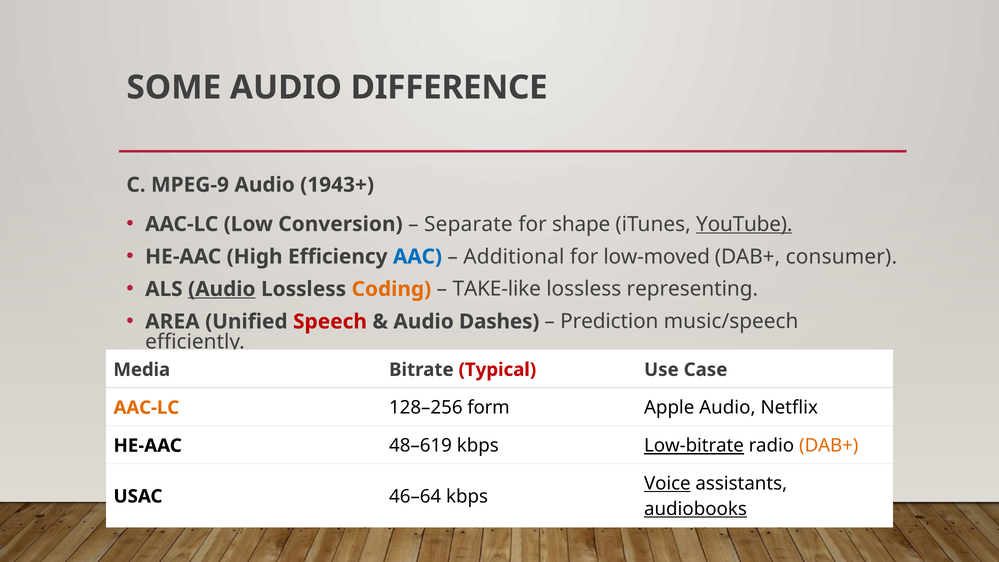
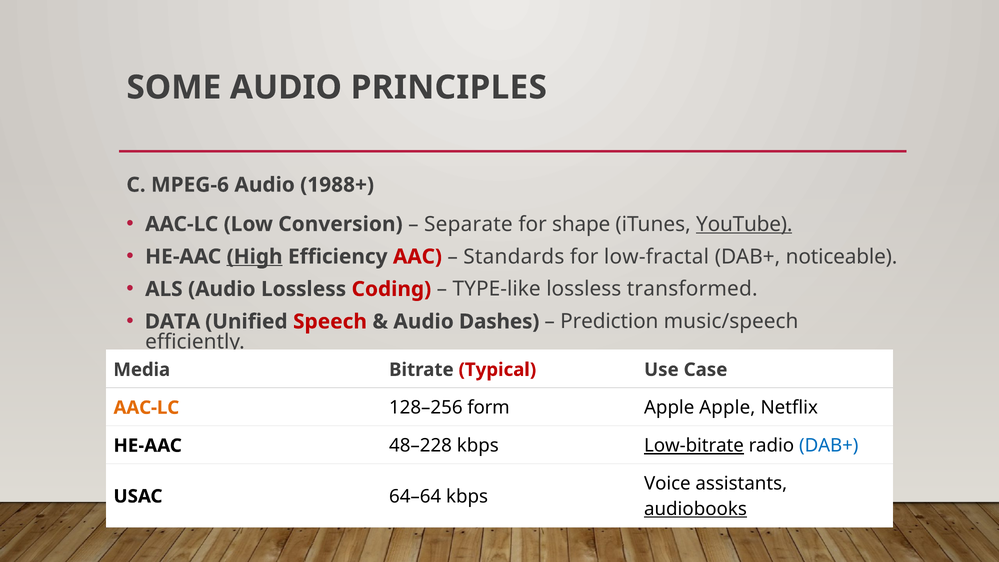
DIFFERENCE: DIFFERENCE -> PRINCIPLES
MPEG-9: MPEG-9 -> MPEG-6
1943+: 1943+ -> 1988+
High underline: none -> present
AAC colour: blue -> red
Additional: Additional -> Standards
low-moved: low-moved -> low-fractal
consumer: consumer -> noticeable
Audio at (222, 289) underline: present -> none
Coding colour: orange -> red
TAKE-like: TAKE-like -> TYPE-like
representing: representing -> transformed
AREA: AREA -> DATA
Apple Audio: Audio -> Apple
48–619: 48–619 -> 48–228
DAB+ at (829, 446) colour: orange -> blue
Voice underline: present -> none
46–64: 46–64 -> 64–64
